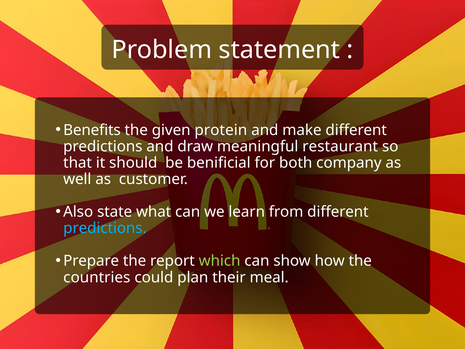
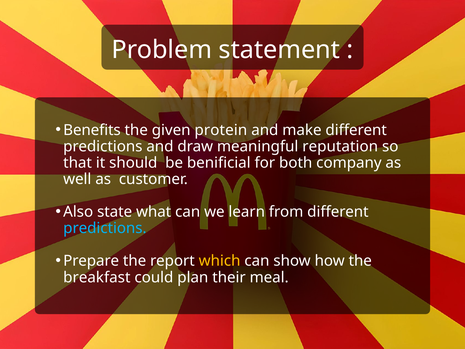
restaurant: restaurant -> reputation
which colour: light green -> yellow
countries: countries -> breakfast
